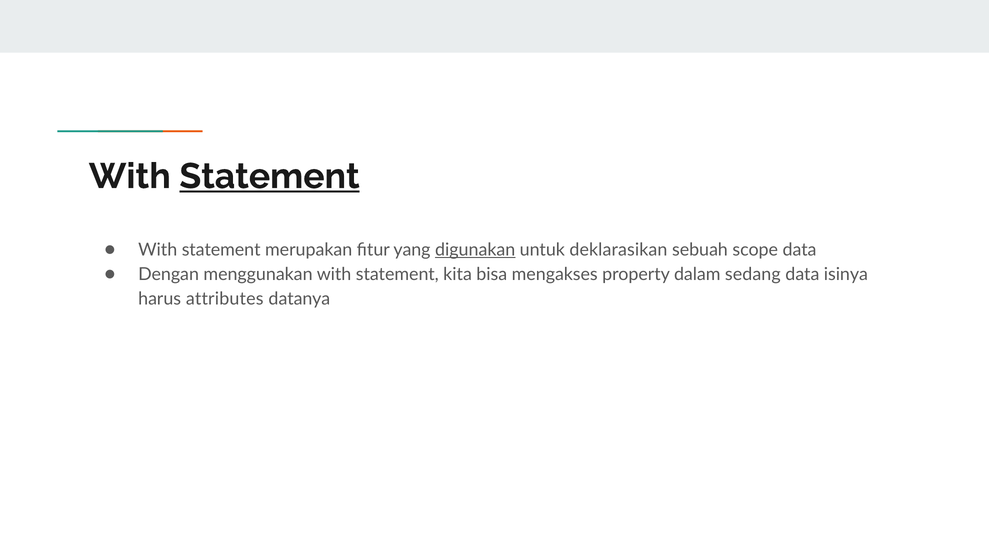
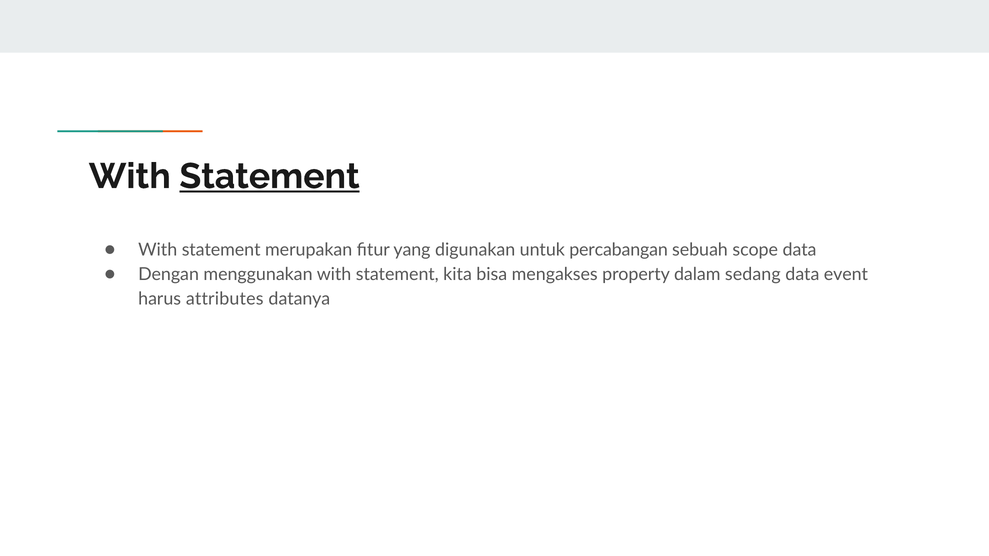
digunakan underline: present -> none
deklarasikan: deklarasikan -> percabangan
isinya: isinya -> event
